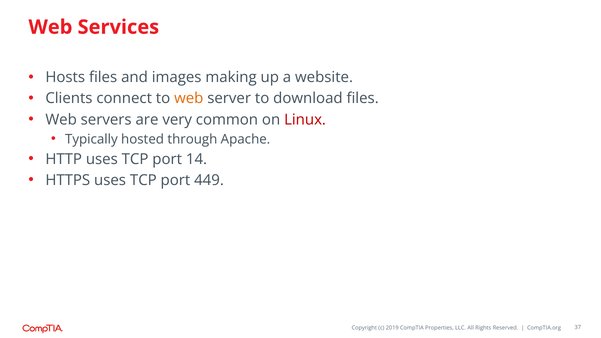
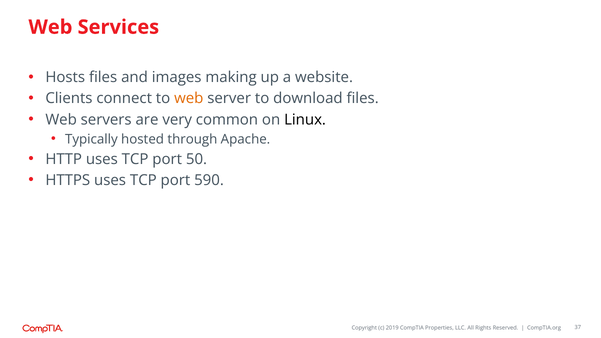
Linux colour: red -> black
14: 14 -> 50
449: 449 -> 590
